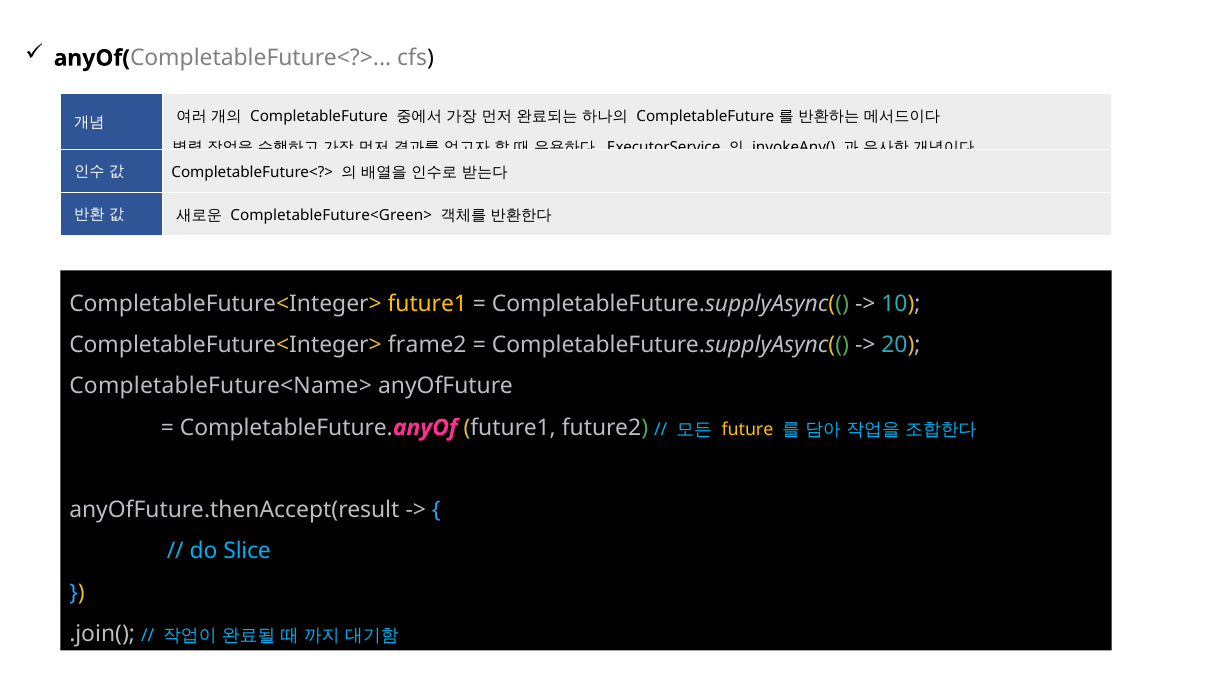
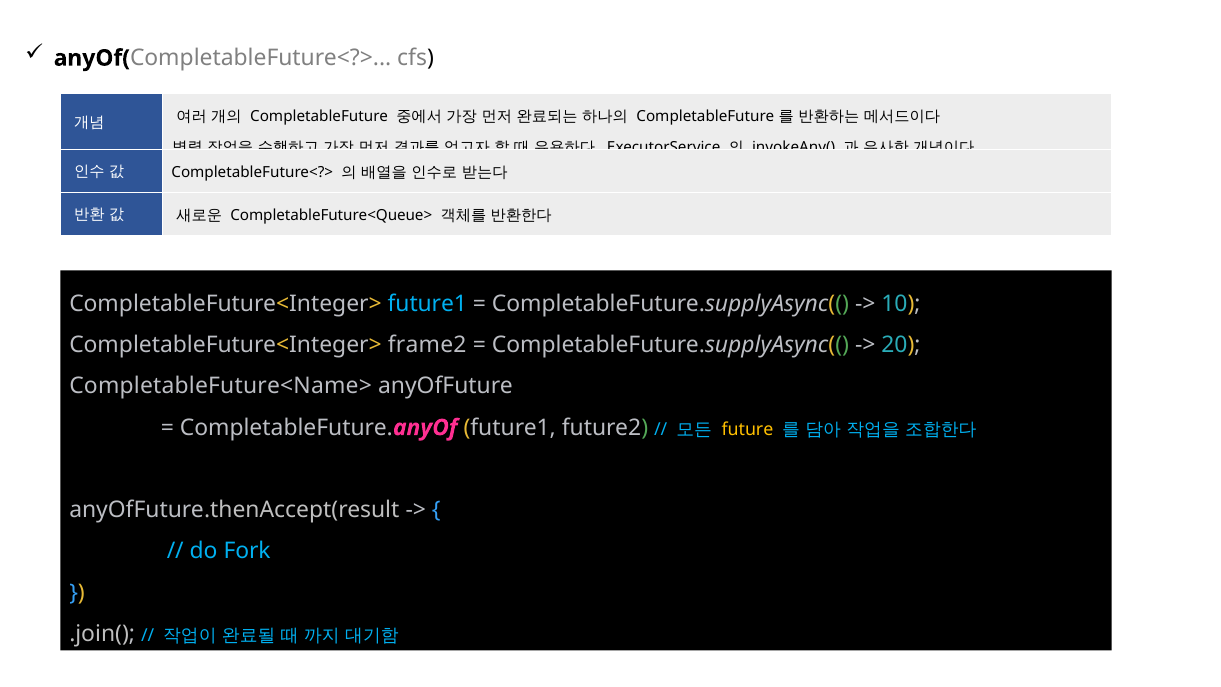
CompletableFuture<Green>: CompletableFuture<Green> -> CompletableFuture<Queue>
future1 at (427, 304) colour: yellow -> light blue
Slice: Slice -> Fork
